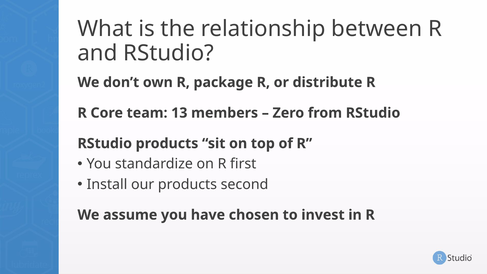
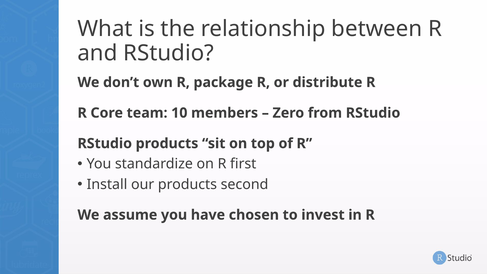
13: 13 -> 10
